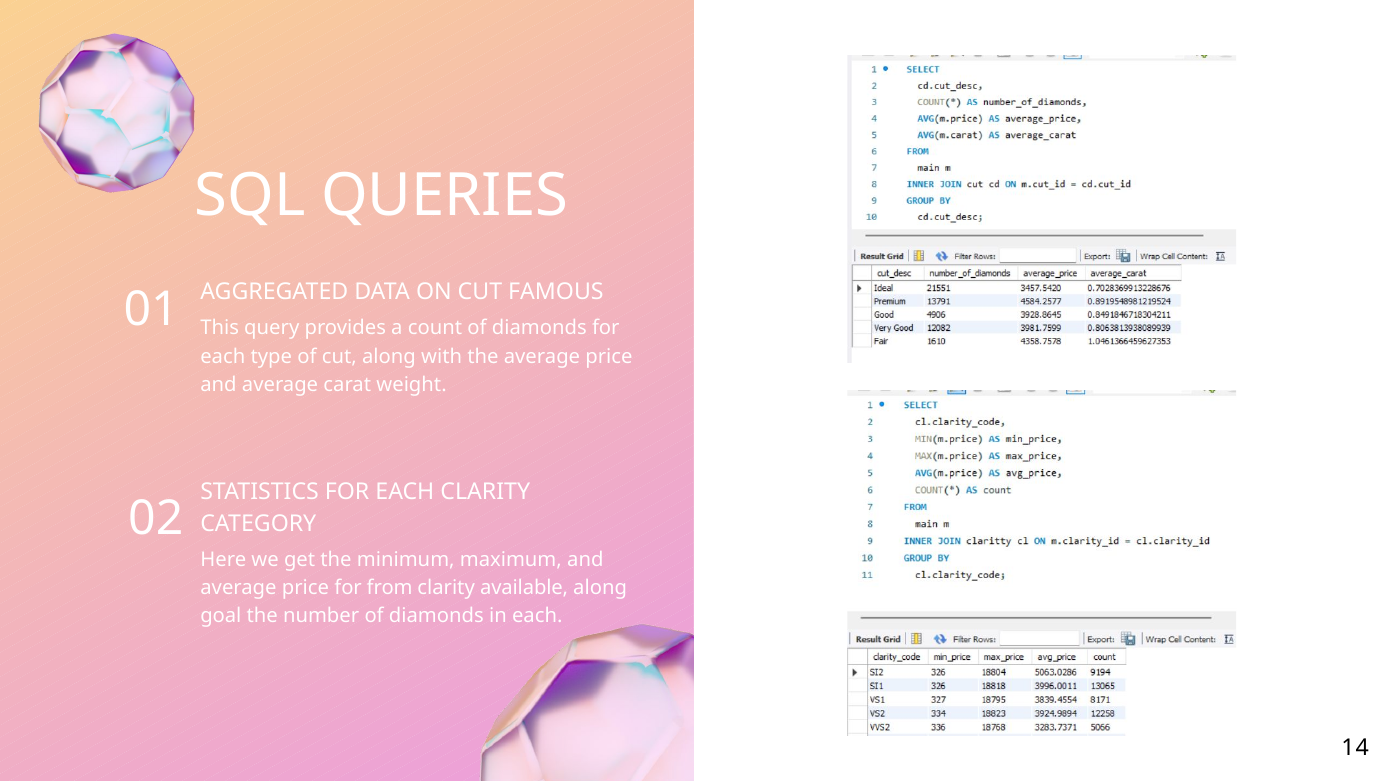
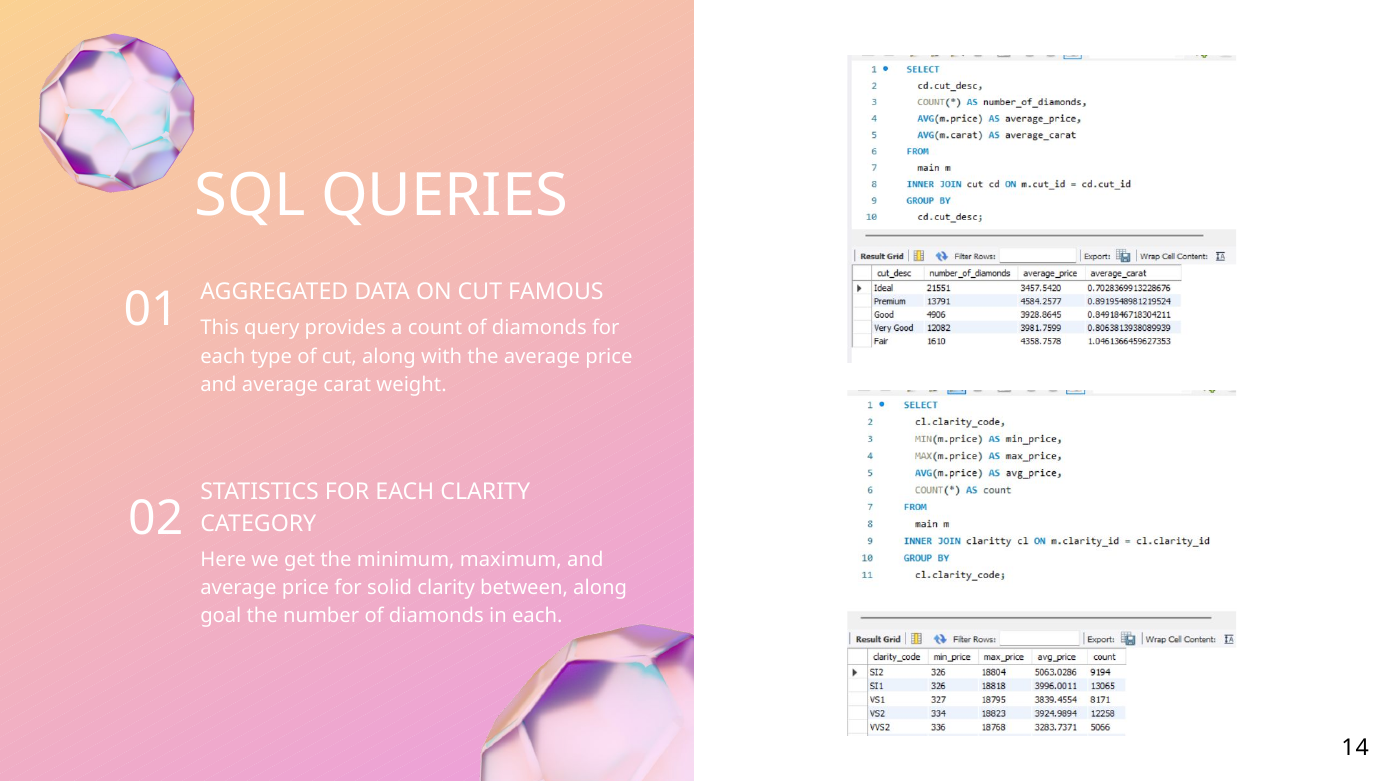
from: from -> solid
available: available -> between
